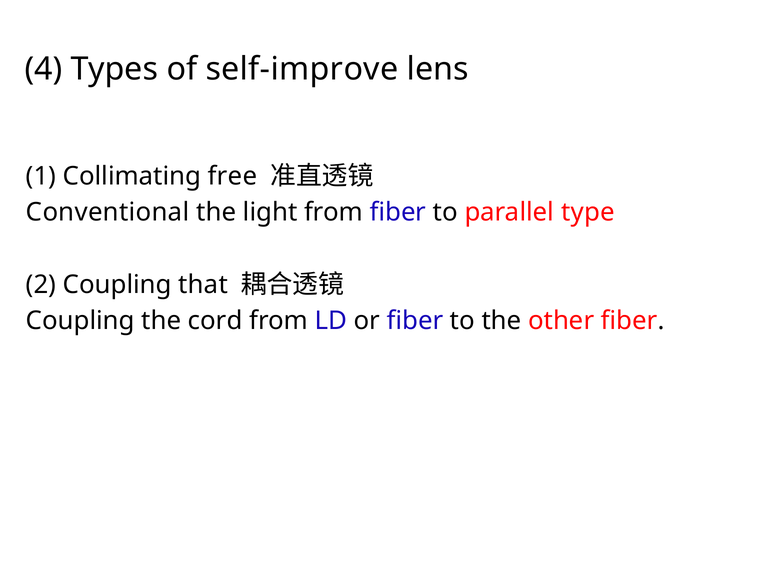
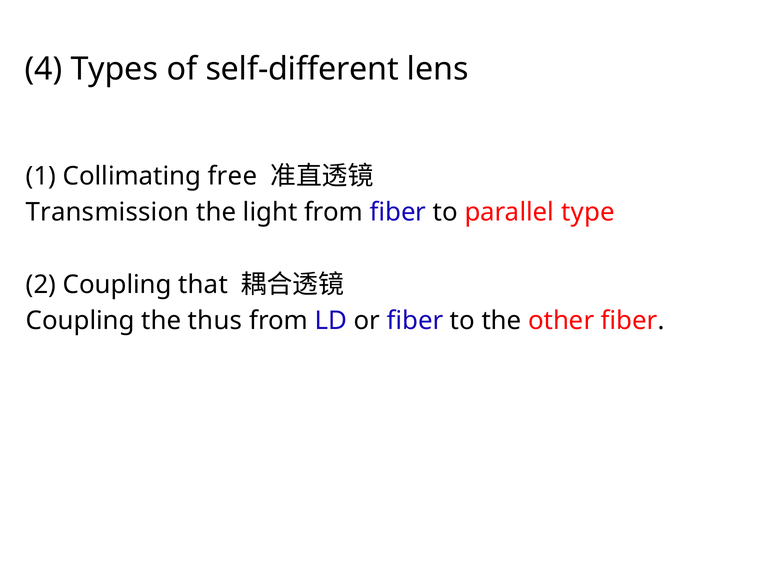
self-improve: self-improve -> self-different
Conventional: Conventional -> Transmission
cord: cord -> thus
